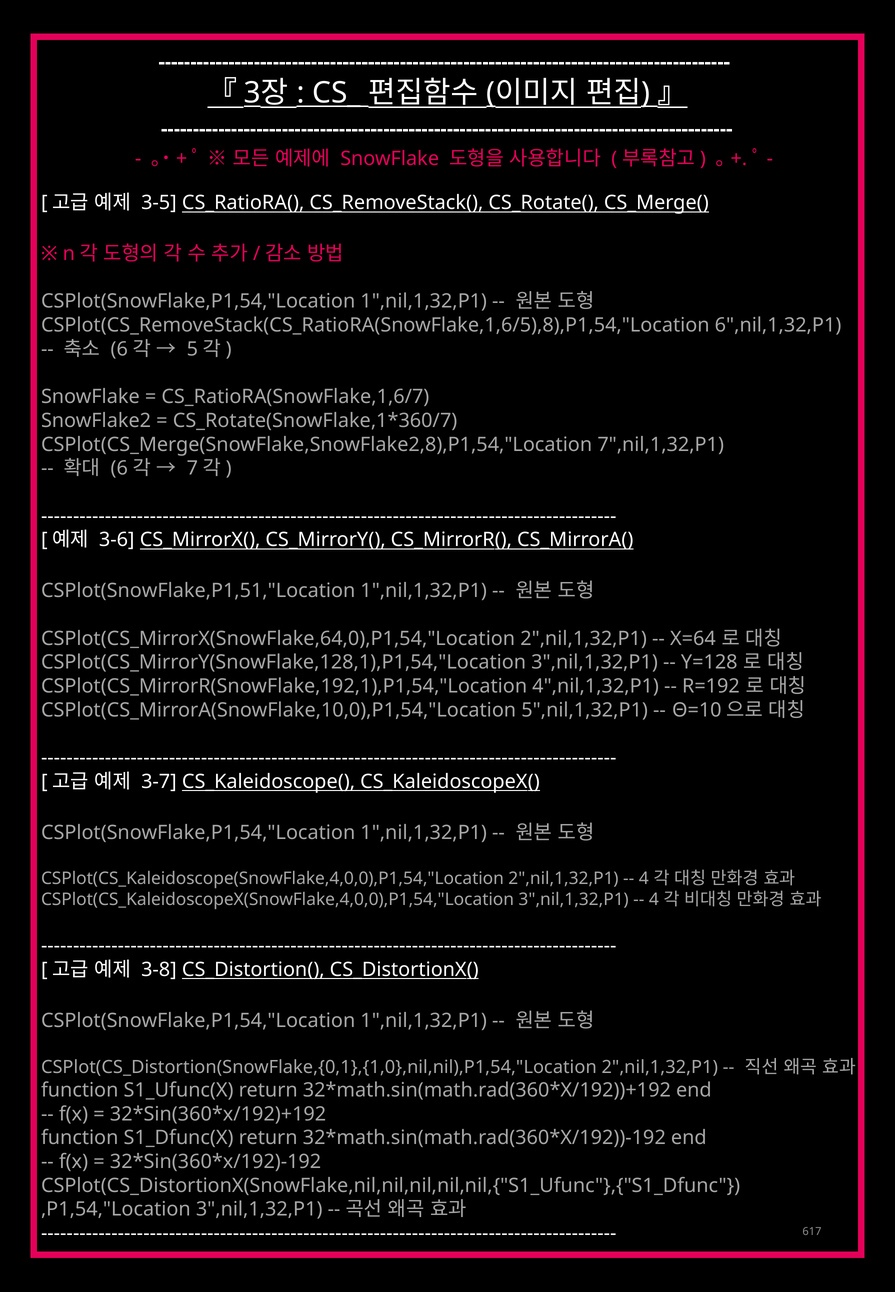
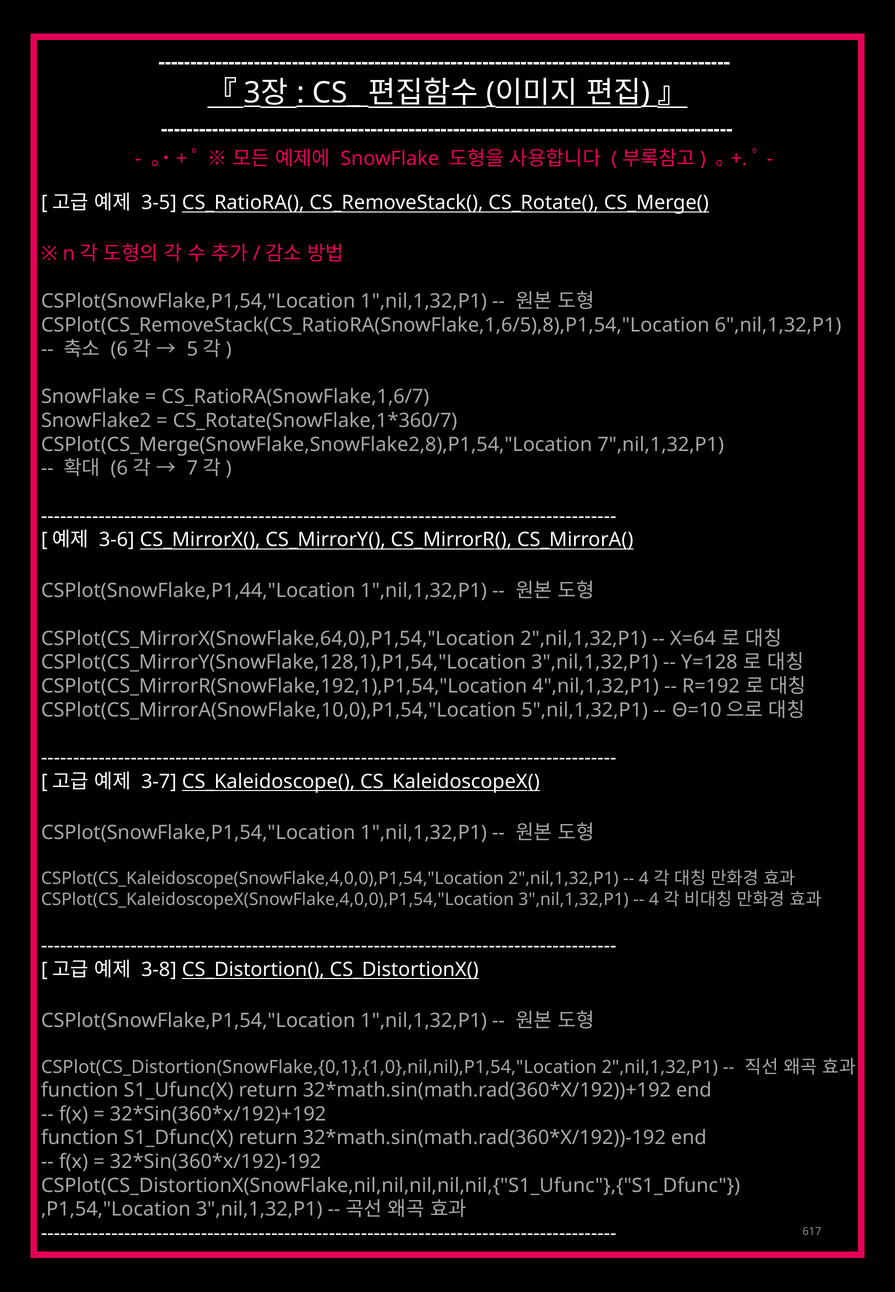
CSPlot(SnowFlake,P1,51,"Location: CSPlot(SnowFlake,P1,51,"Location -> CSPlot(SnowFlake,P1,44,"Location
